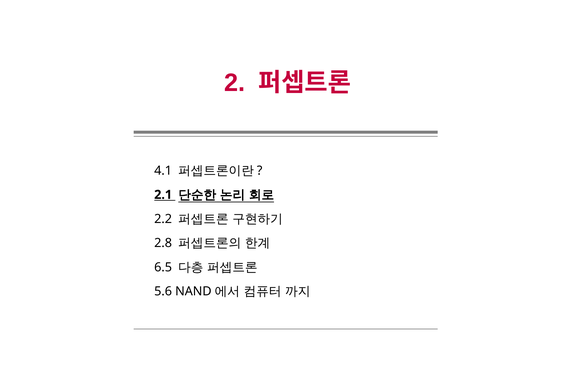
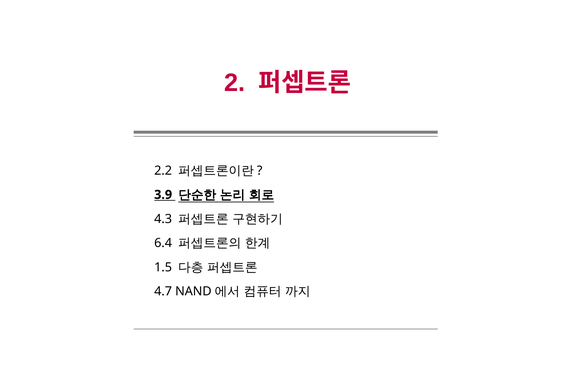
4.1: 4.1 -> 2.2
2.1: 2.1 -> 3.9
2.2: 2.2 -> 4.3
2.8: 2.8 -> 6.4
6.5: 6.5 -> 1.5
5.6: 5.6 -> 4.7
